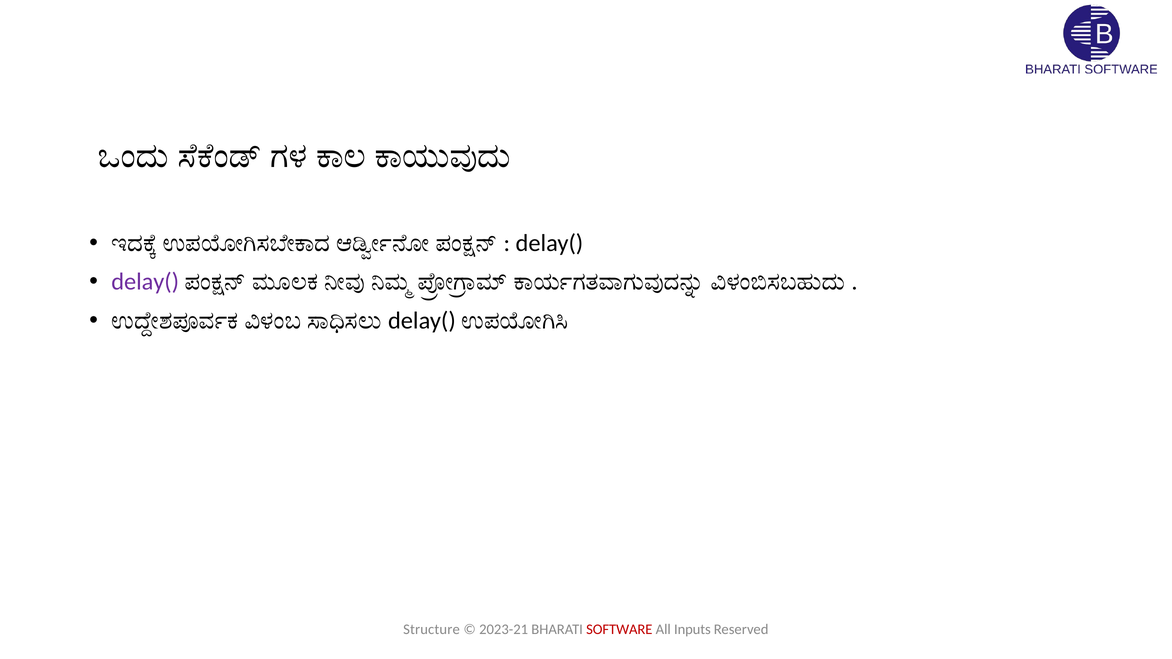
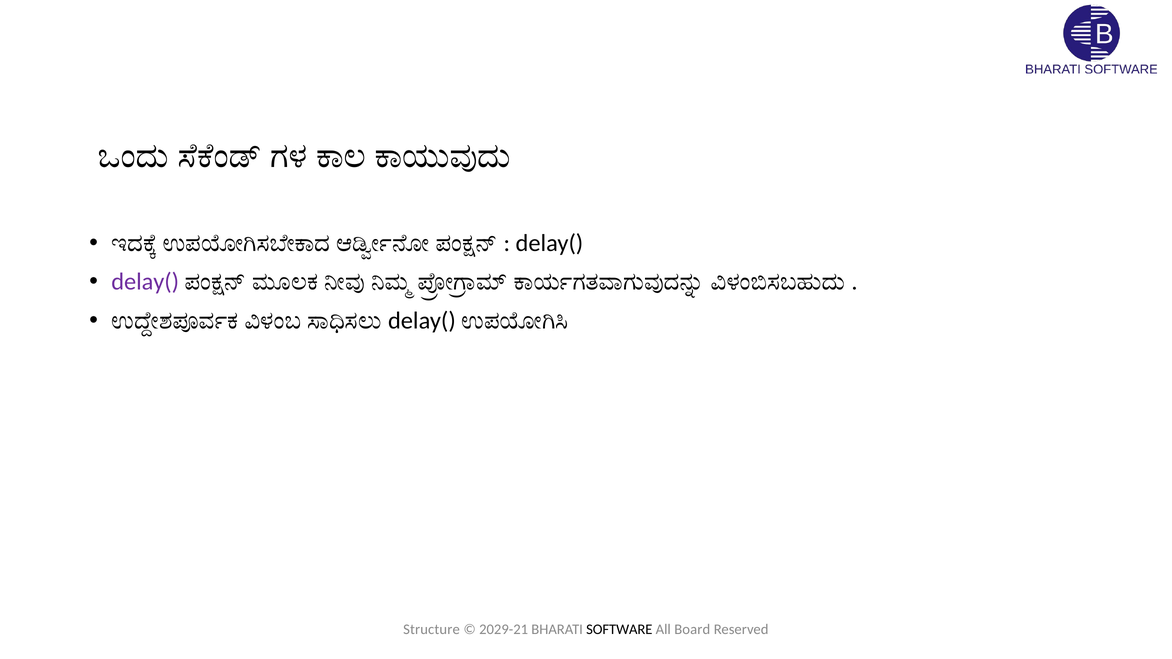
2023-21: 2023-21 -> 2029-21
SOFTWARE colour: red -> black
Inputs: Inputs -> Board
